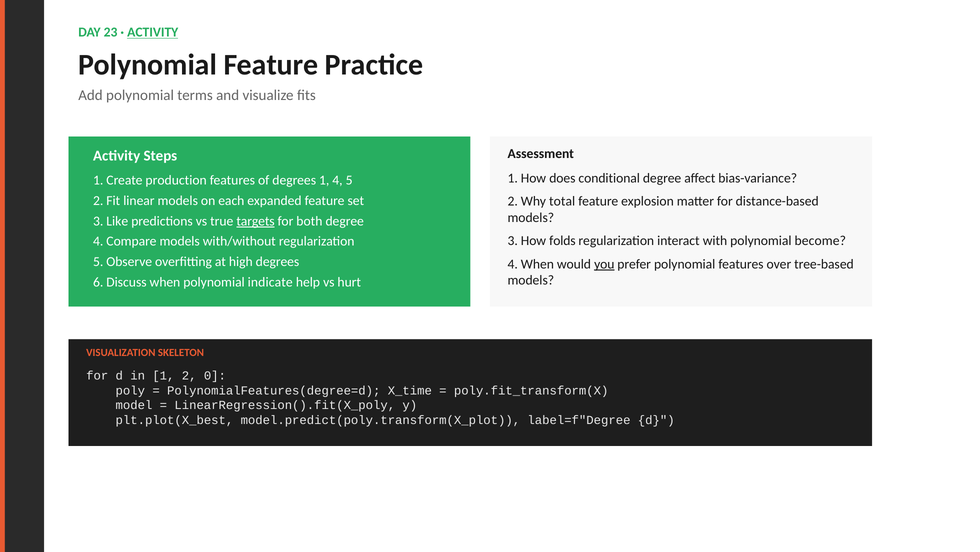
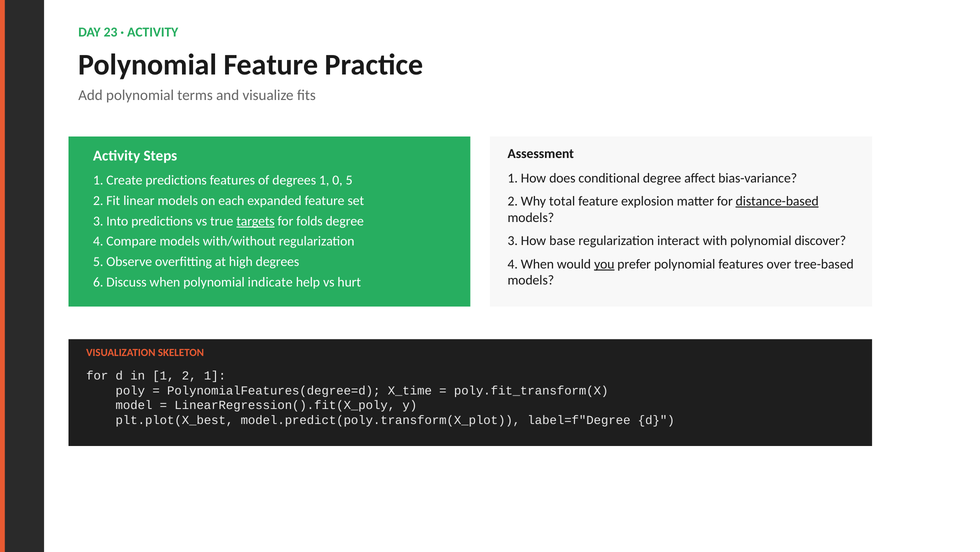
ACTIVITY at (153, 32) underline: present -> none
Create production: production -> predictions
1 4: 4 -> 0
distance-based underline: none -> present
Like: Like -> Into
both: both -> folds
folds: folds -> base
become: become -> discover
2 0: 0 -> 1
